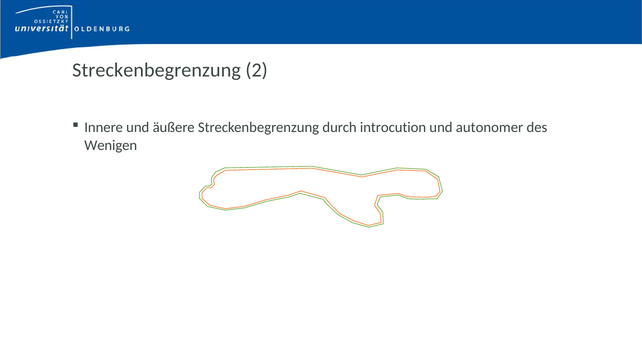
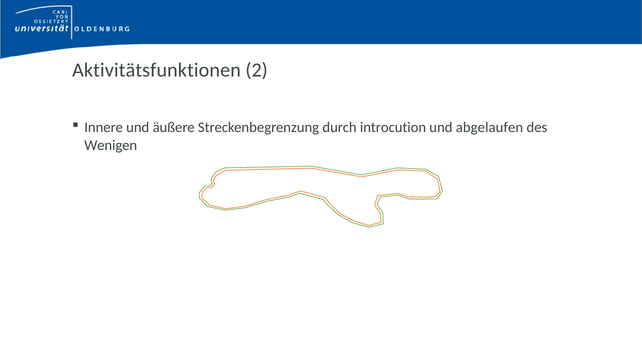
Streckenbegrenzung at (157, 70): Streckenbegrenzung -> Aktivitätsfunktionen
autonomer: autonomer -> abgelaufen
